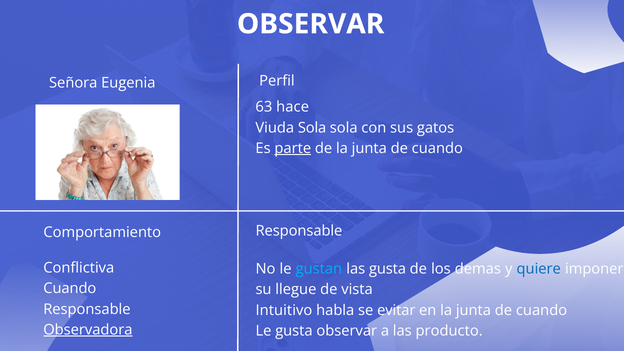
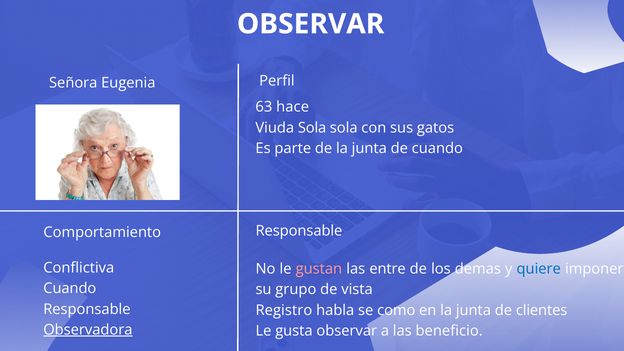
parte underline: present -> none
gustan colour: light blue -> pink
las gusta: gusta -> entre
llegue: llegue -> grupo
Intuitivo: Intuitivo -> Registro
evitar: evitar -> como
cuando at (542, 310): cuando -> clientes
producto: producto -> beneficio
